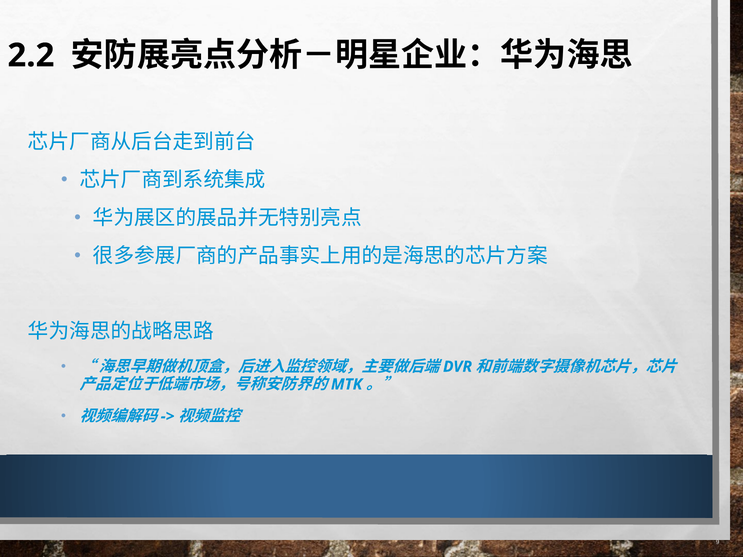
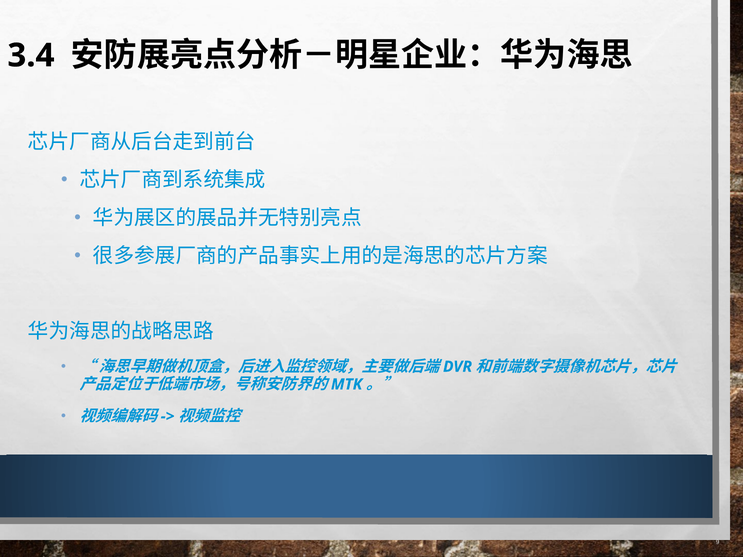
2.2: 2.2 -> 3.4
